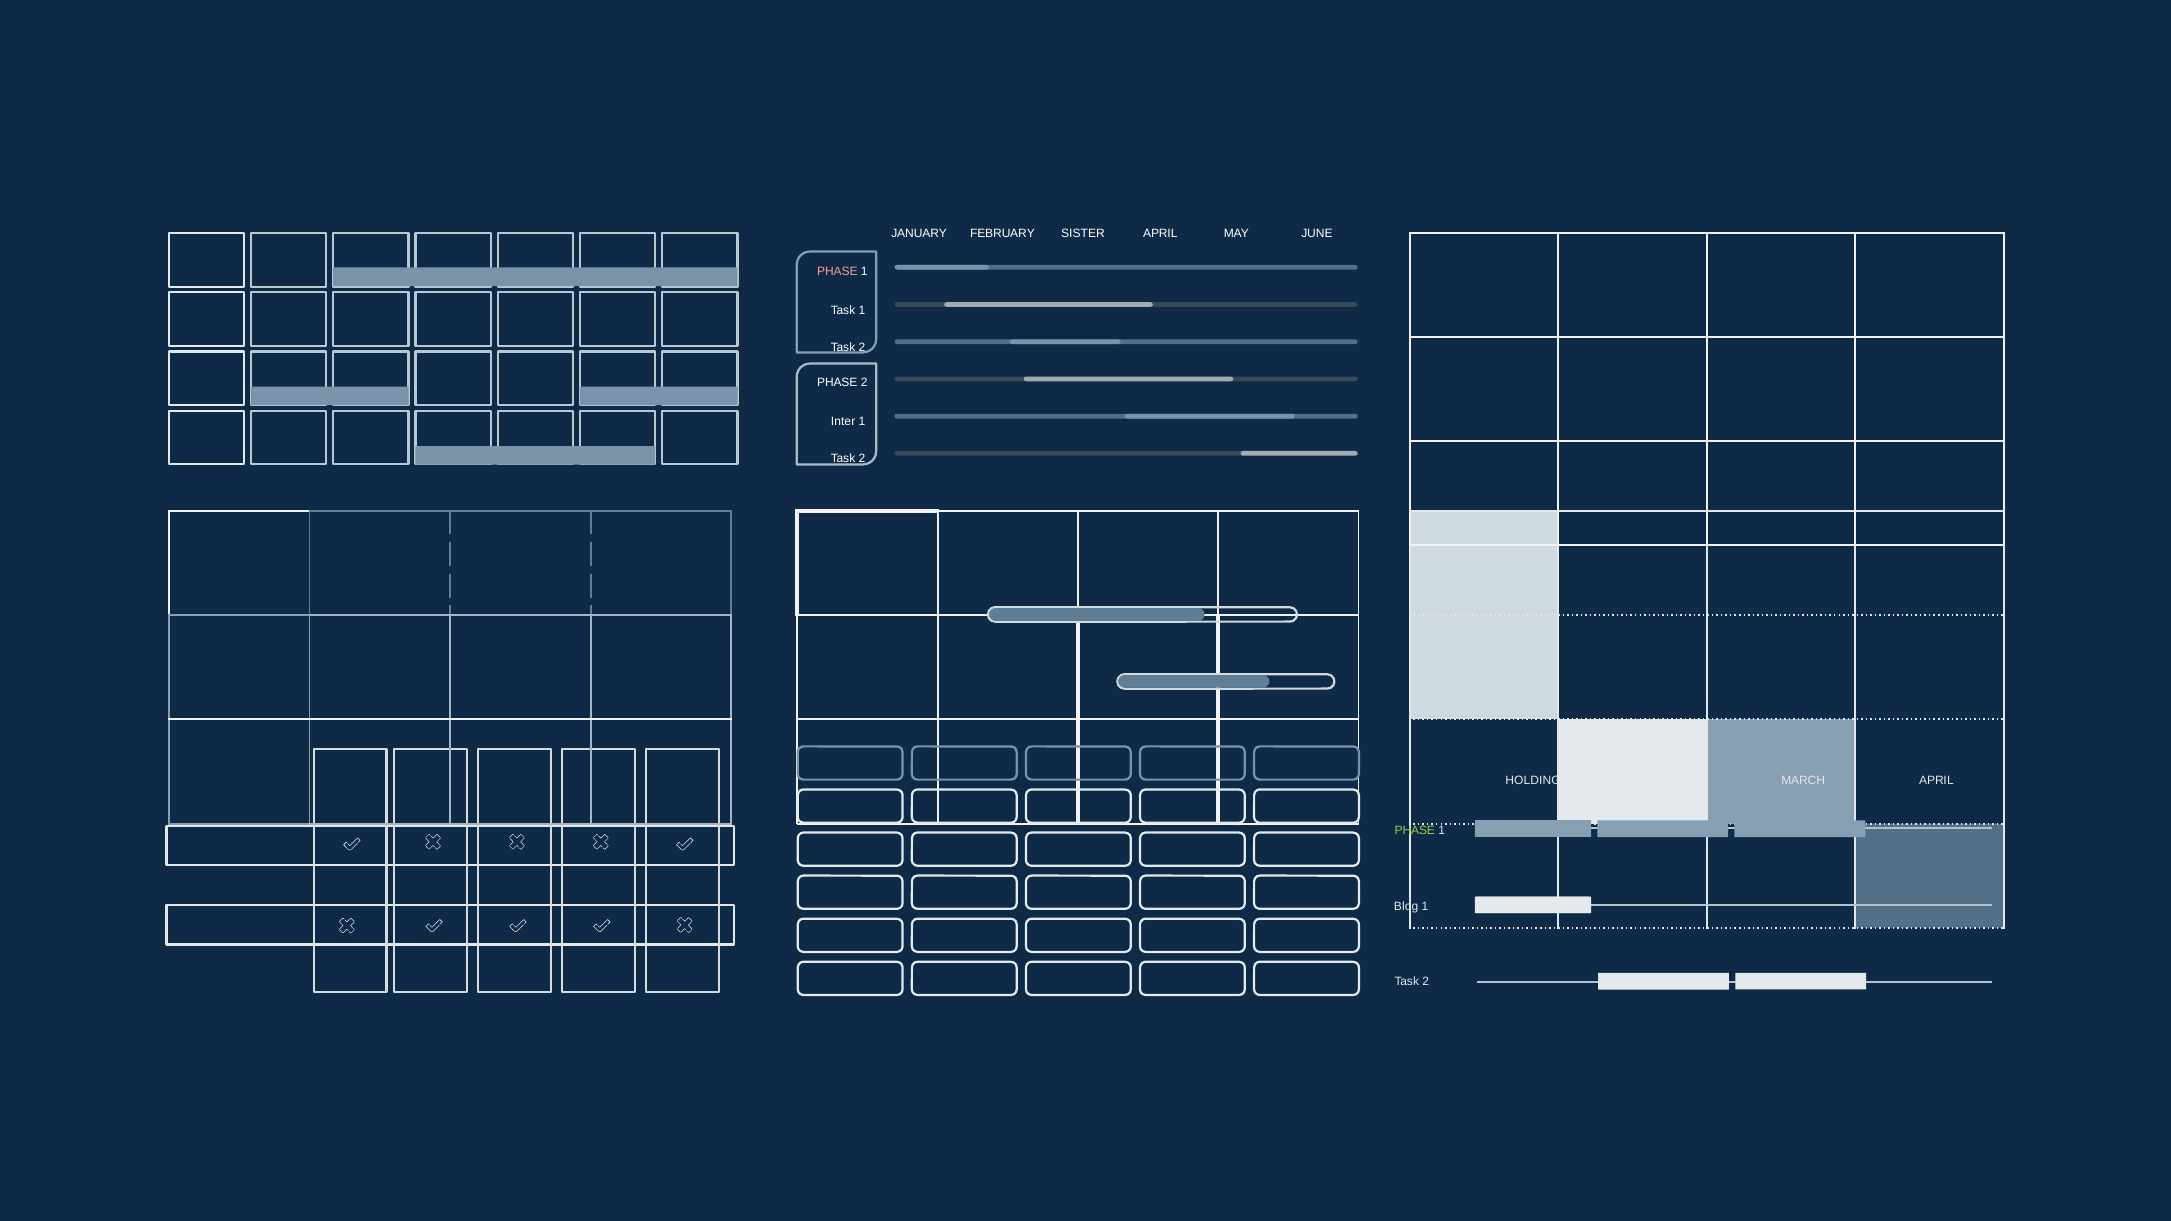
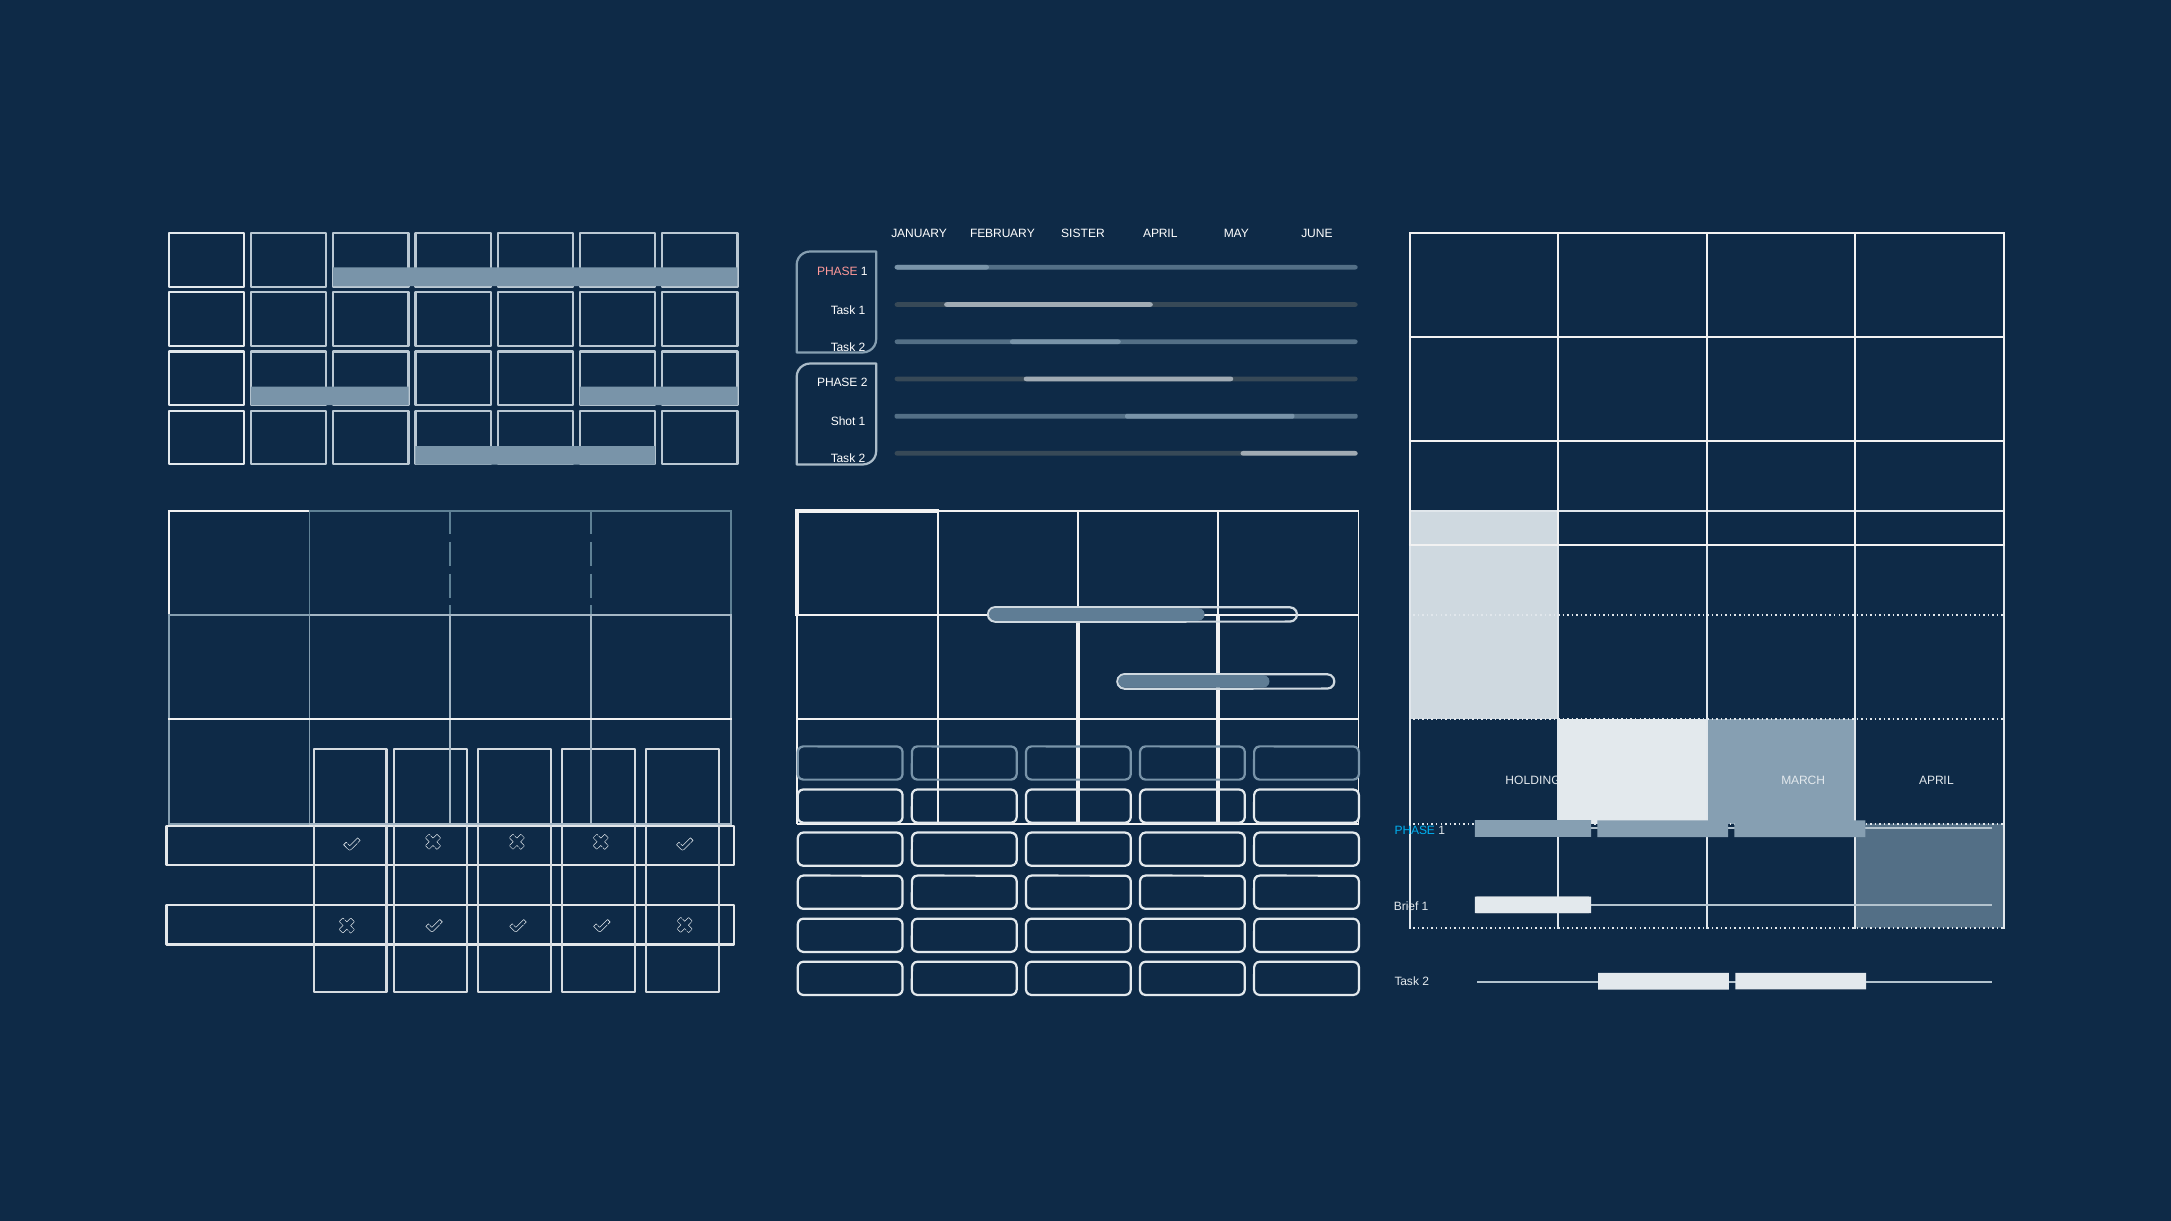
Inter: Inter -> Shot
PHASE at (1415, 831) colour: light green -> light blue
Blog: Blog -> Brief
